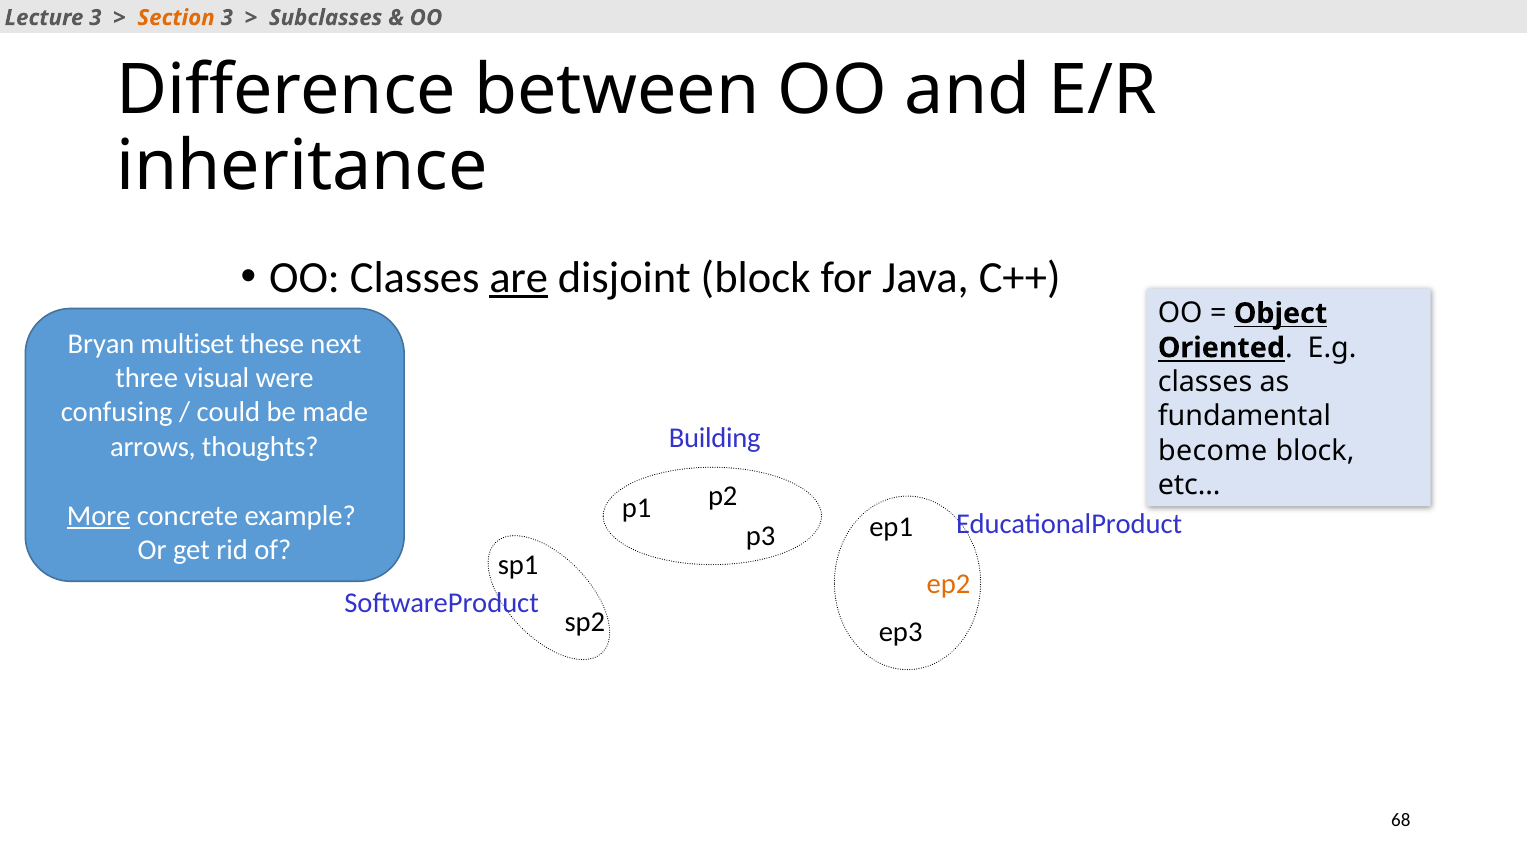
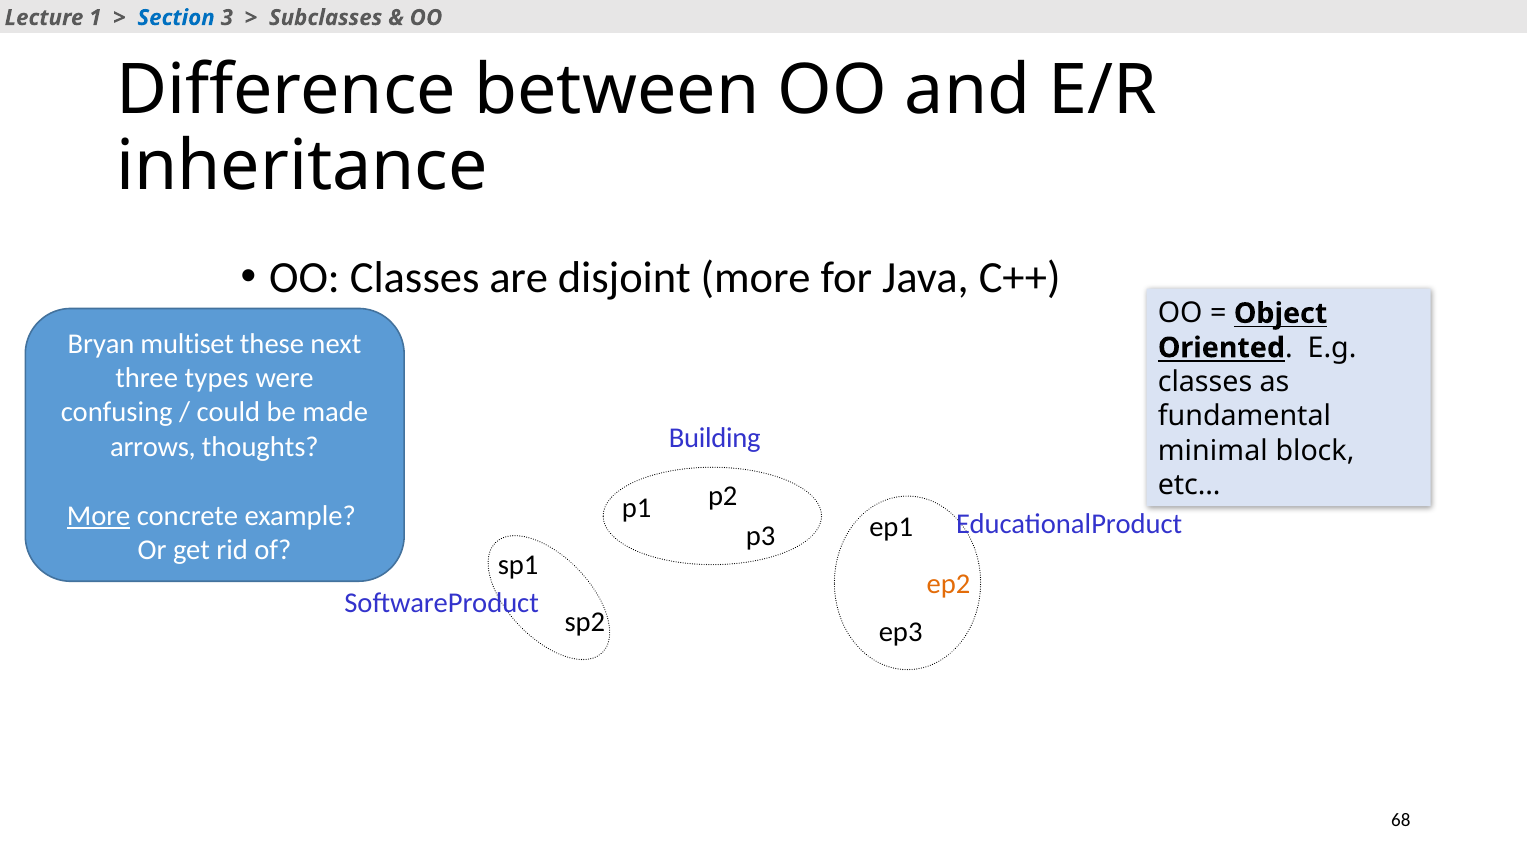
Lecture 3: 3 -> 1
Section colour: orange -> blue
are underline: present -> none
disjoint block: block -> more
visual: visual -> types
become: become -> minimal
